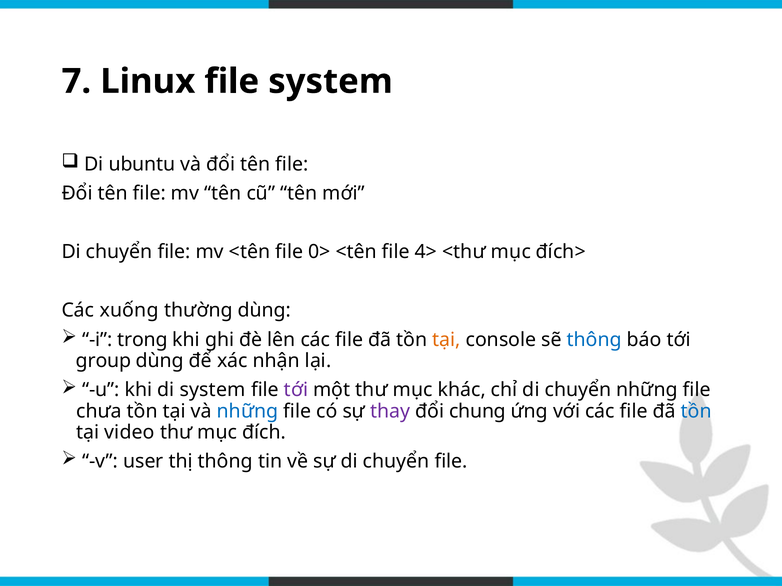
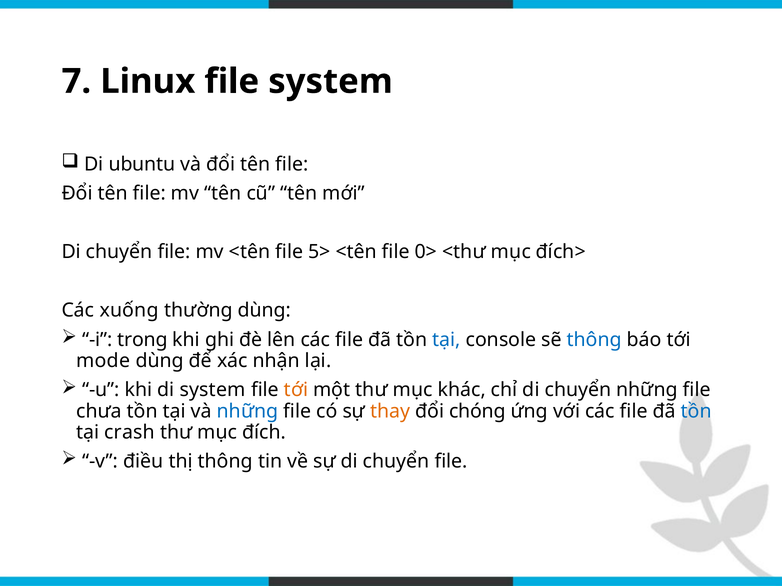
0>: 0> -> 5>
4>: 4> -> 0>
tại at (447, 340) colour: orange -> blue
group: group -> mode
tới at (296, 390) colour: purple -> orange
thay colour: purple -> orange
chung: chung -> chóng
video: video -> crash
user: user -> điều
